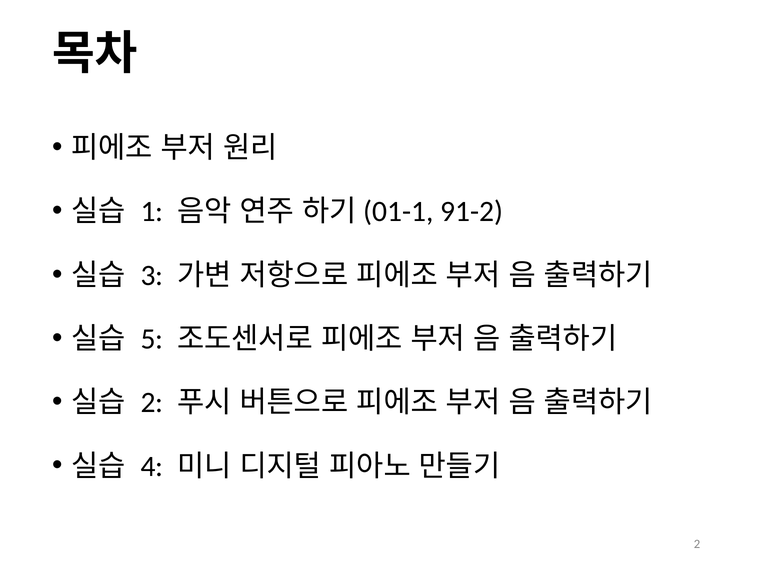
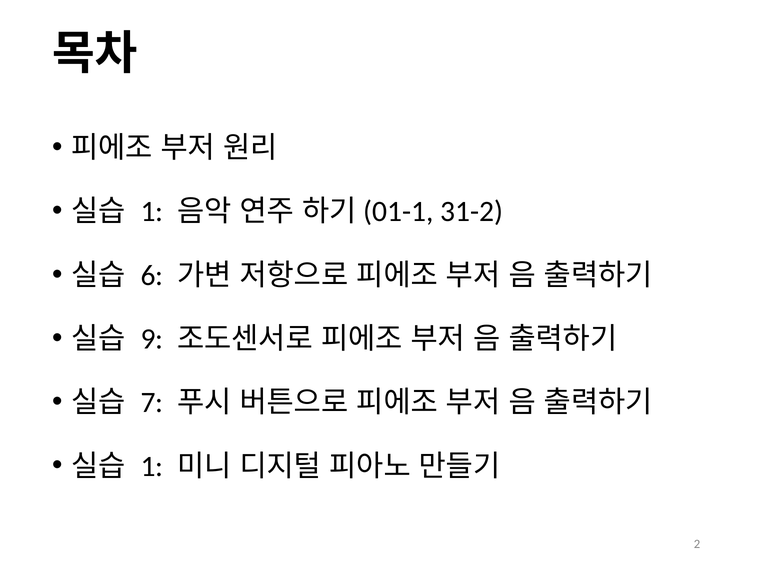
91-2: 91-2 -> 31-2
3: 3 -> 6
5: 5 -> 9
2 at (152, 403): 2 -> 7
4 at (152, 466): 4 -> 1
